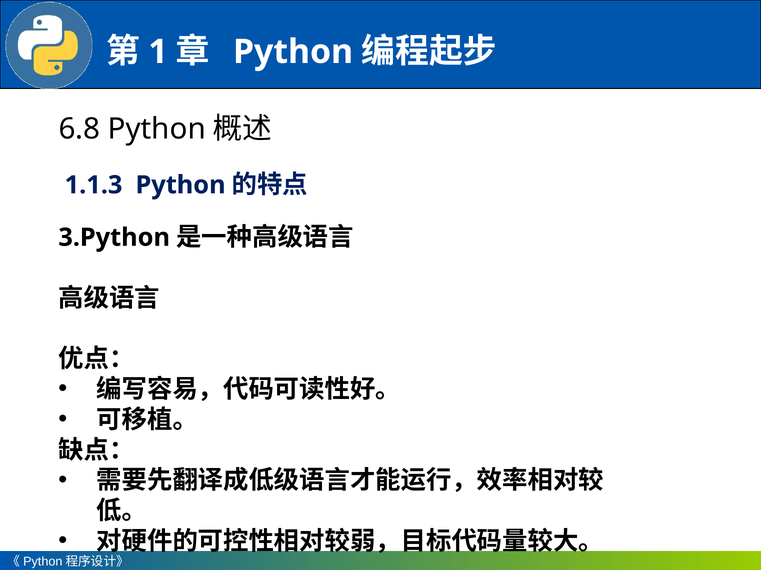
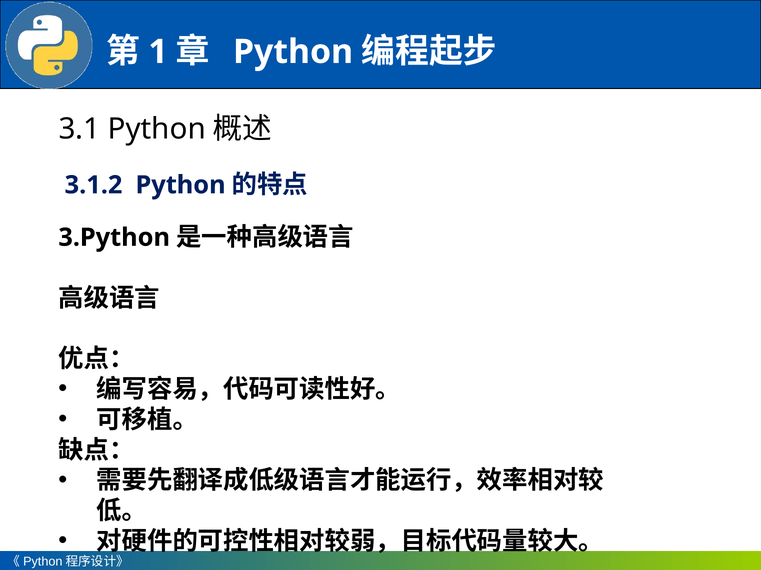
6.8: 6.8 -> 3.1
1.1.3: 1.1.3 -> 3.1.2
